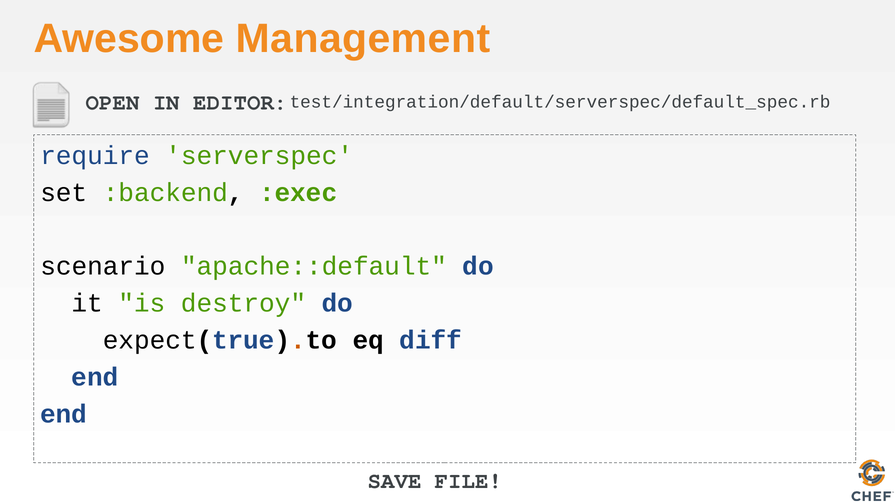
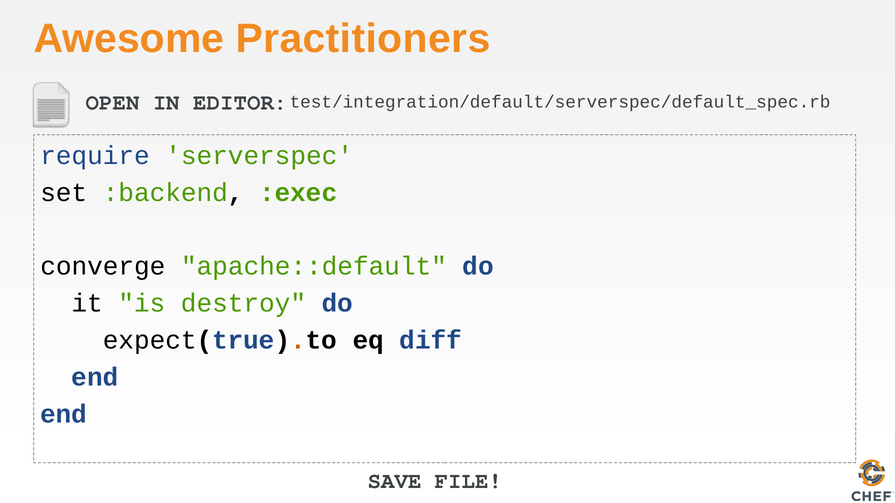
Management: Management -> Practitioners
scenario: scenario -> converge
